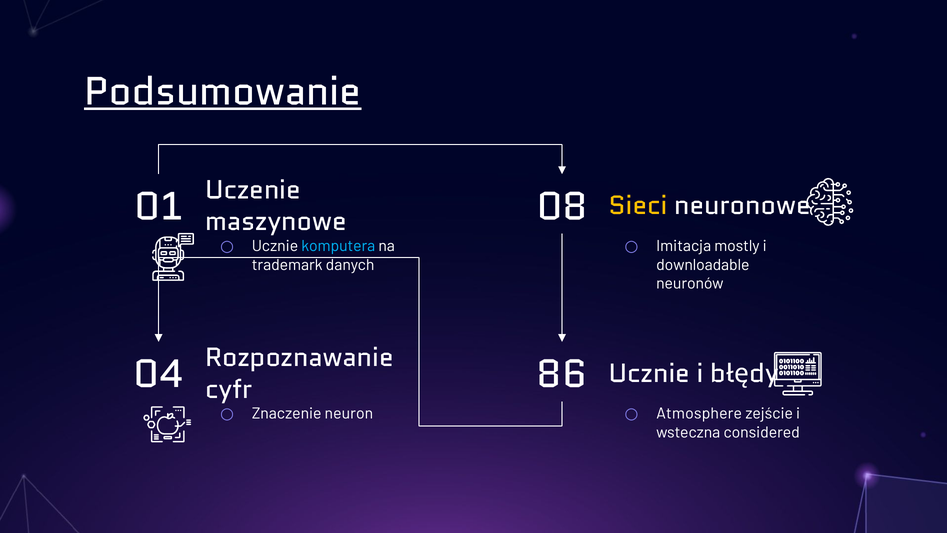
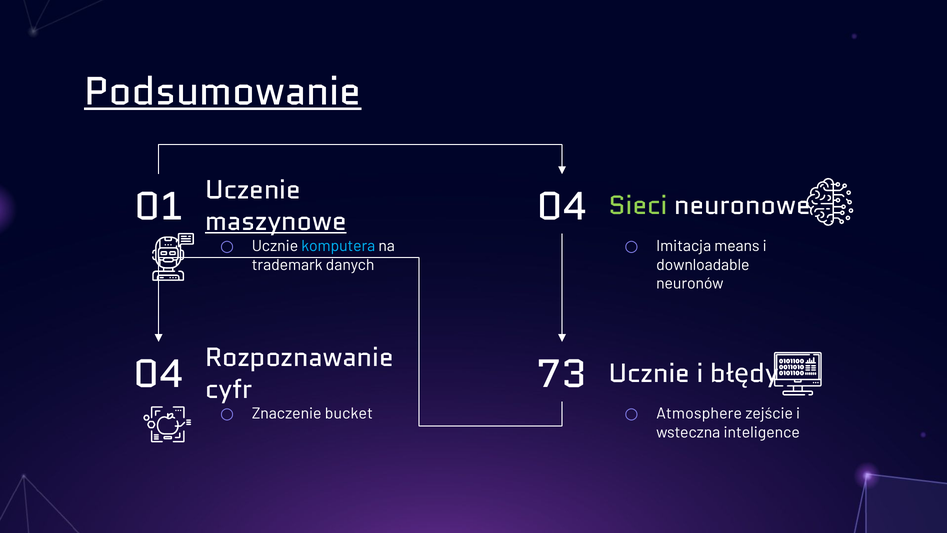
01 08: 08 -> 04
Sieci colour: yellow -> light green
maszynowe underline: none -> present
mostly: mostly -> means
86: 86 -> 73
neuron: neuron -> bucket
considered: considered -> inteligence
